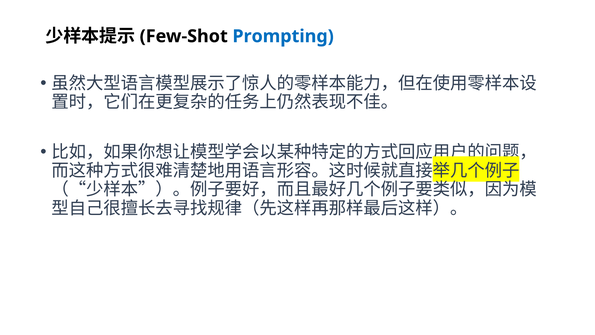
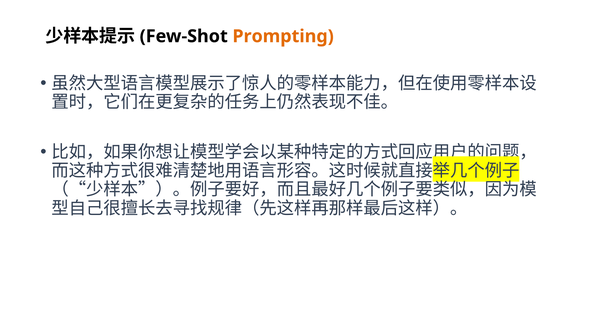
Prompting colour: blue -> orange
